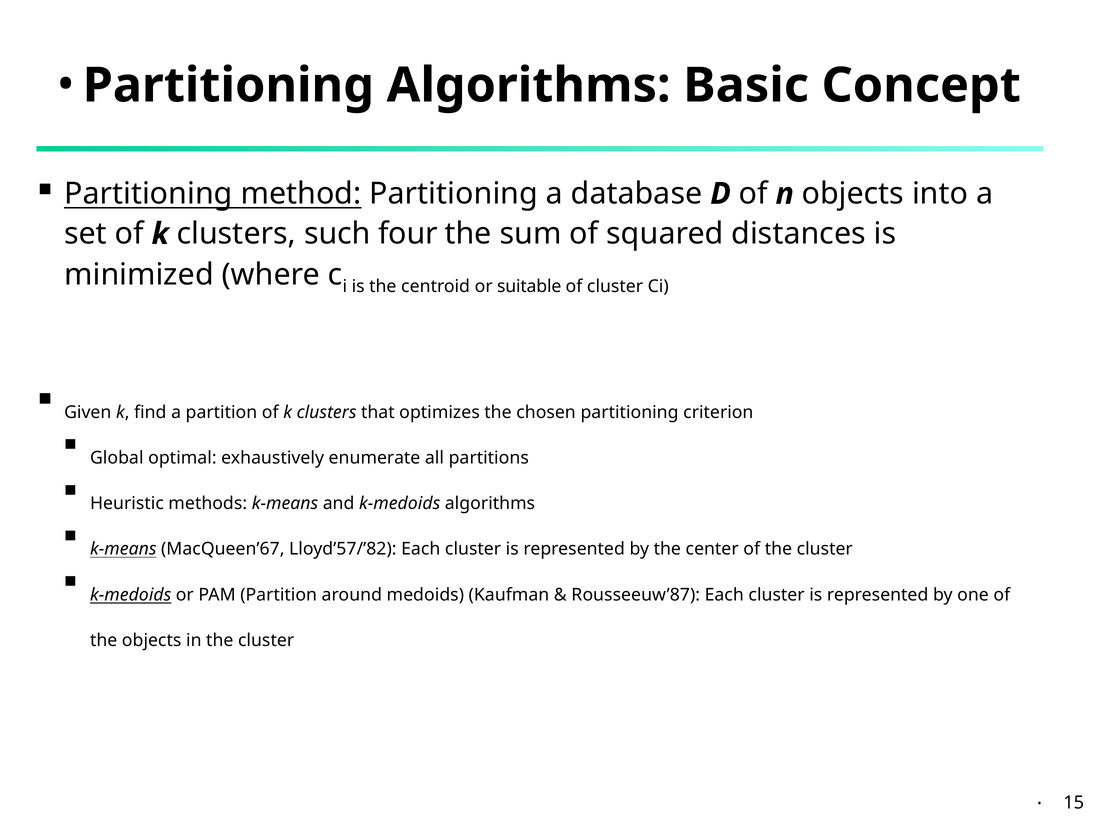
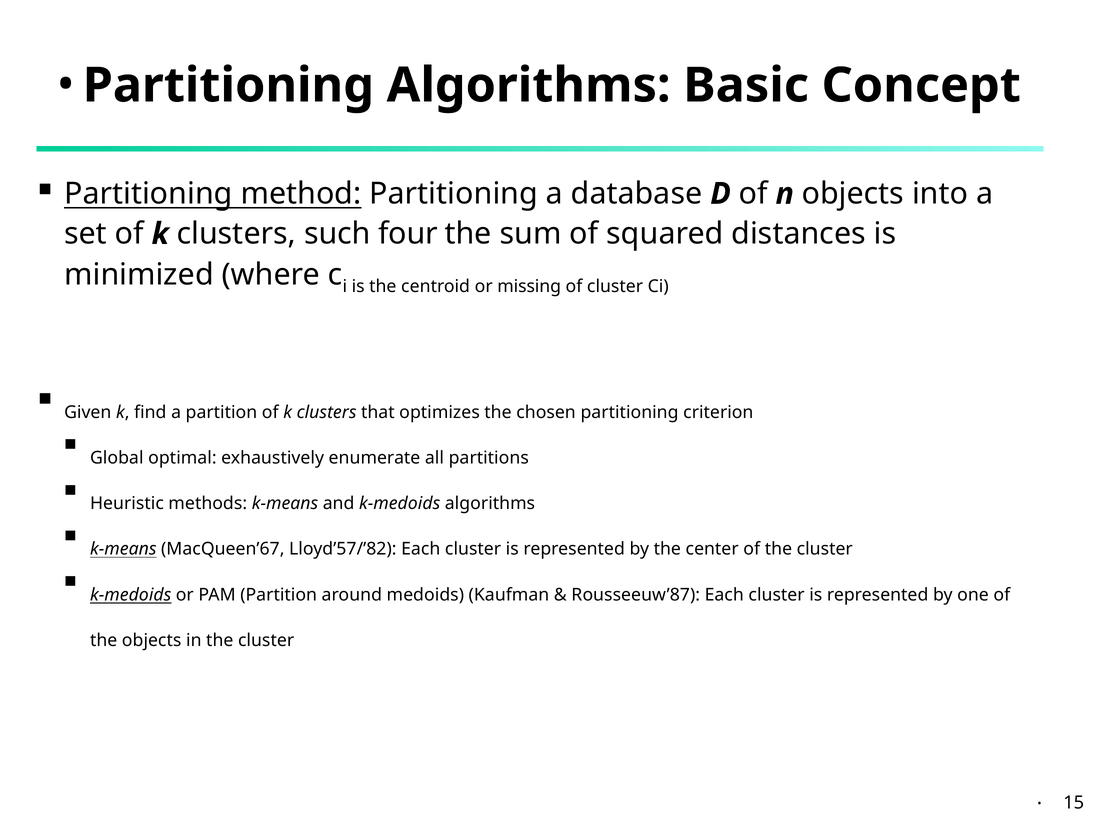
suitable: suitable -> missing
